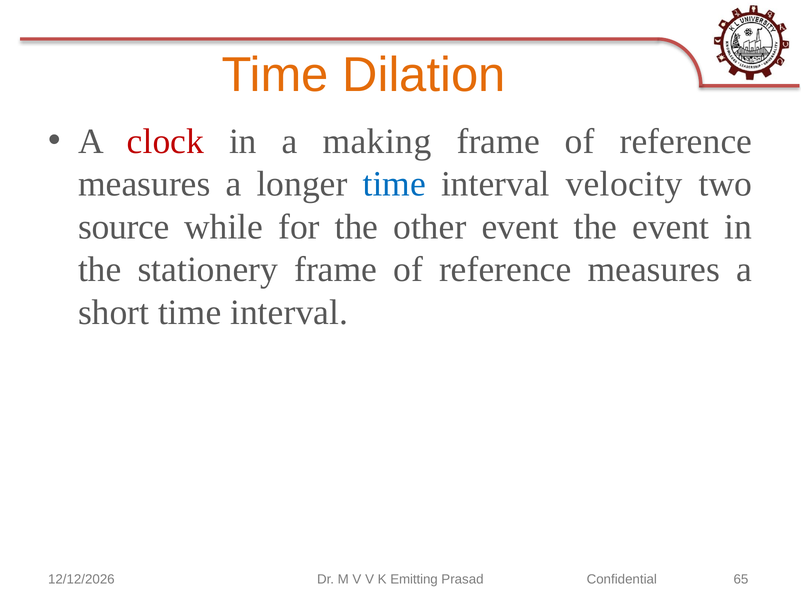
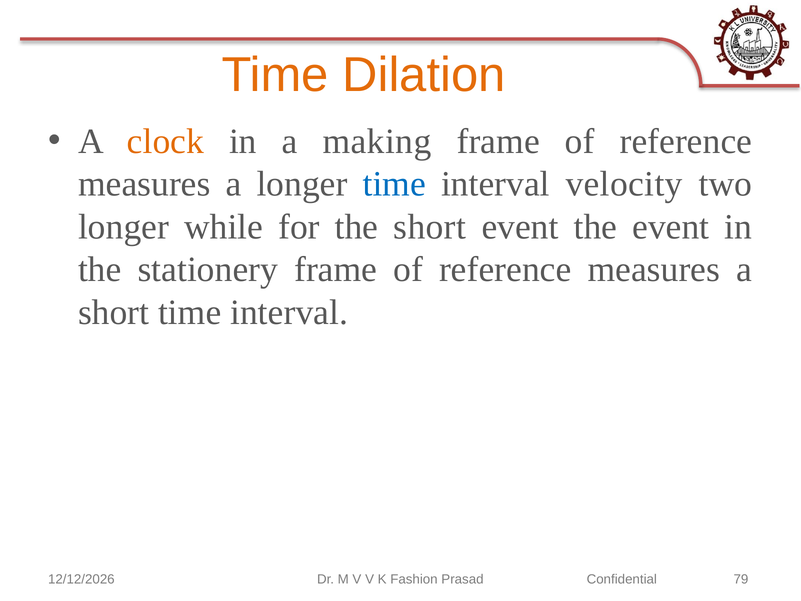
clock colour: red -> orange
source at (124, 227): source -> longer
the other: other -> short
Emitting: Emitting -> Fashion
65: 65 -> 79
